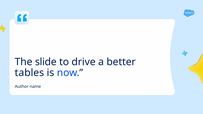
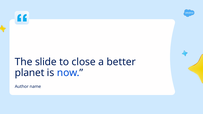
drive: drive -> close
tables: tables -> planet
